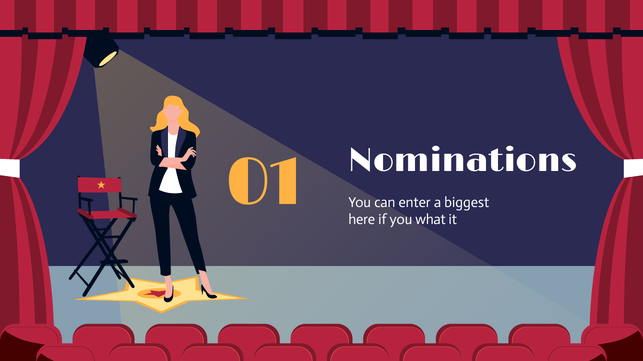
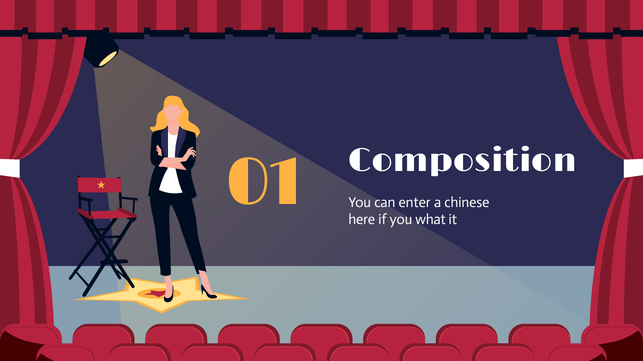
Nominations: Nominations -> Composition
biggest: biggest -> chinese
